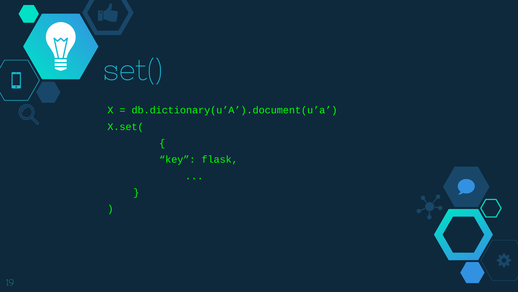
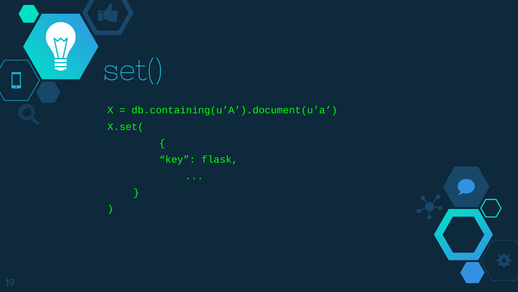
db.dictionary(u’A’).document(u’a: db.dictionary(u’A’).document(u’a -> db.containing(u’A’).document(u’a
